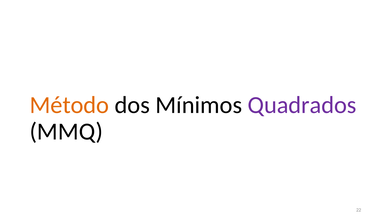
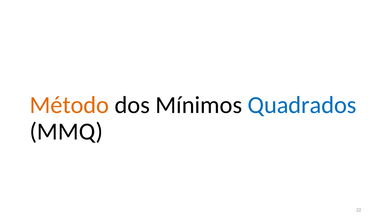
Quadrados colour: purple -> blue
